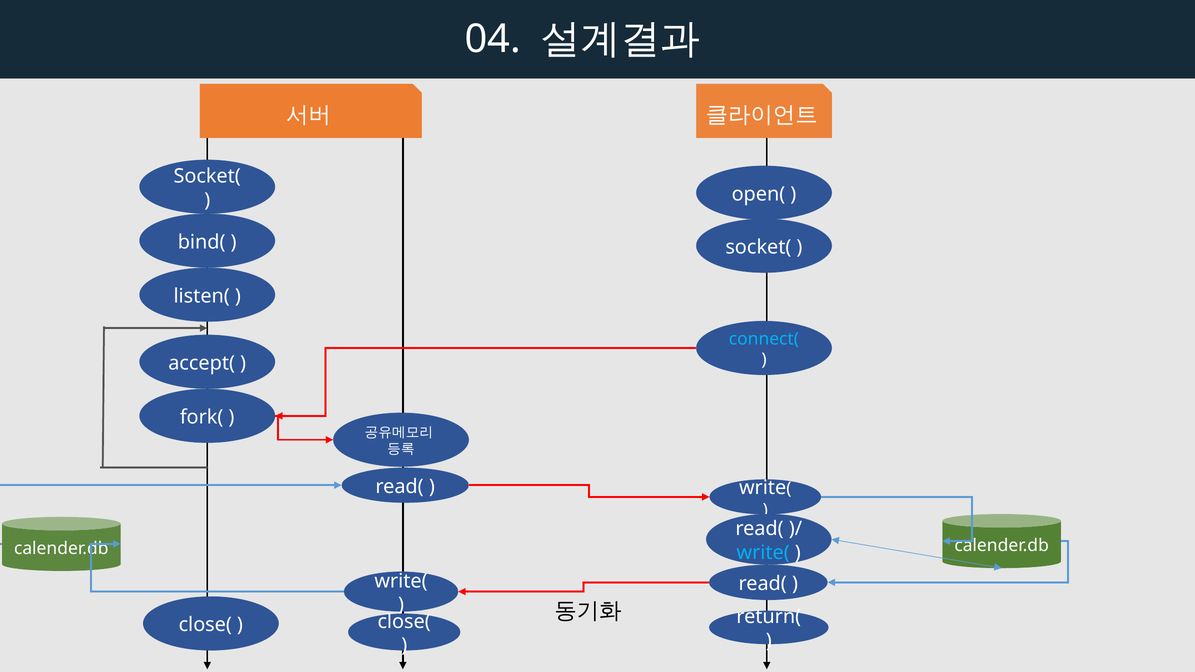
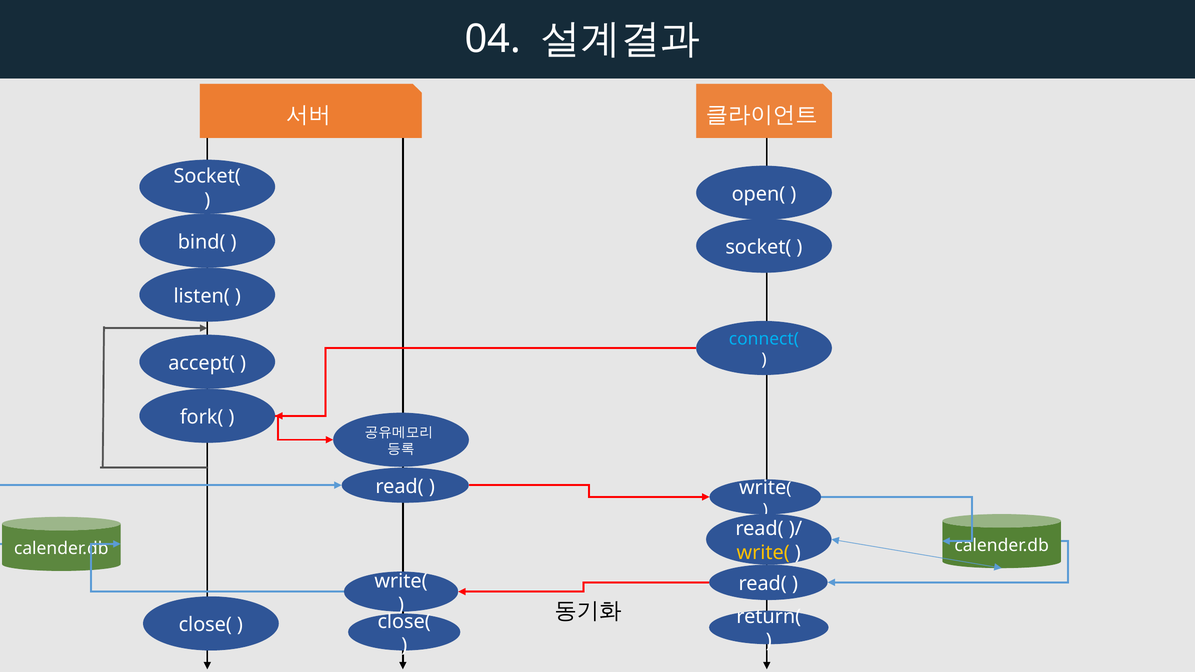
write( at (763, 553) colour: light blue -> yellow
